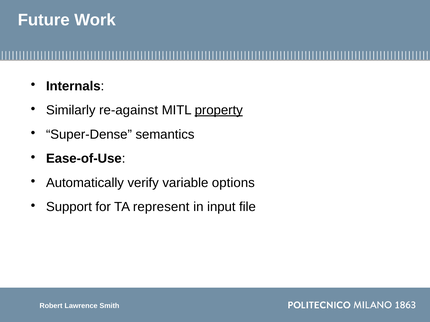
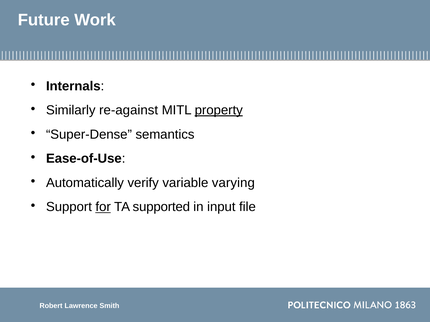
options: options -> varying
for underline: none -> present
represent: represent -> supported
